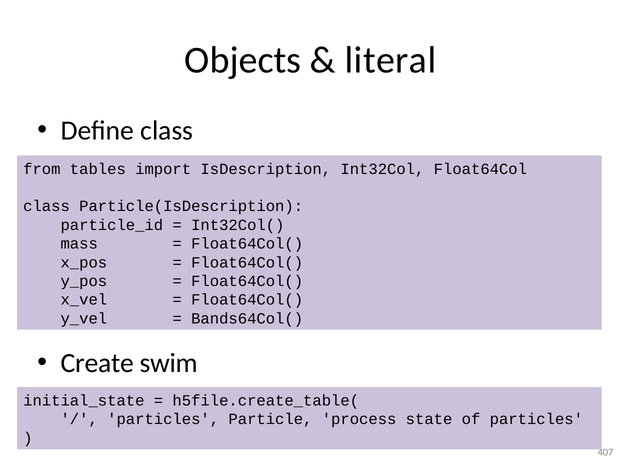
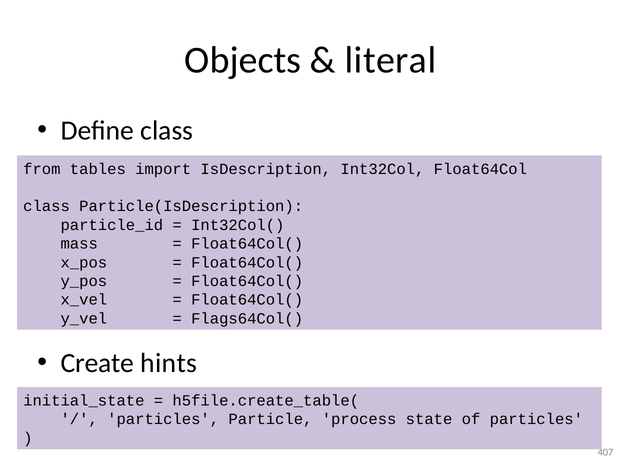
Bands64Col(: Bands64Col( -> Flags64Col(
swim: swim -> hints
